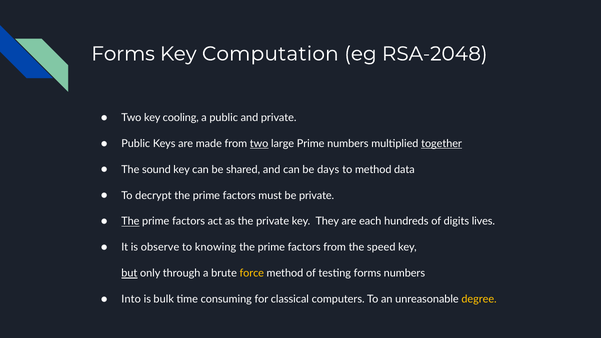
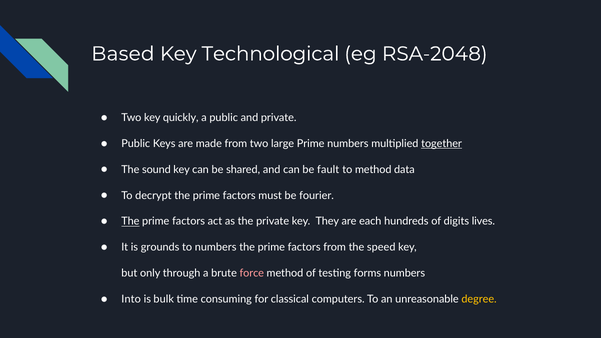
Forms at (123, 54): Forms -> Based
Computation: Computation -> Technological
cooling: cooling -> quickly
two at (259, 144) underline: present -> none
days: days -> fault
be private: private -> fourier
observe: observe -> grounds
to knowing: knowing -> numbers
but underline: present -> none
force colour: yellow -> pink
